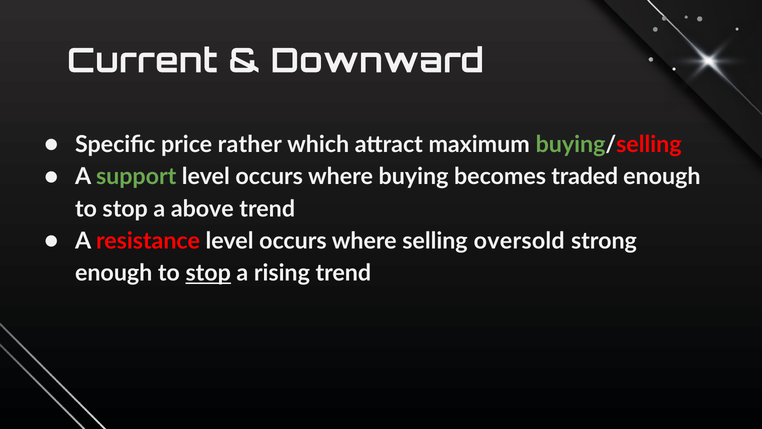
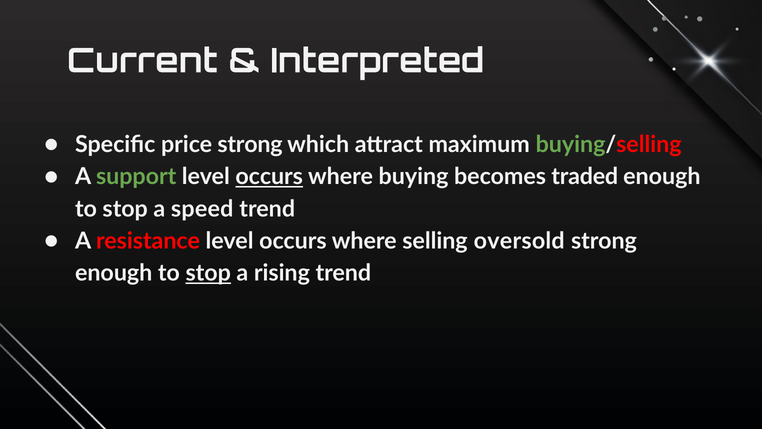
Downward: Downward -> Interpreted
price rather: rather -> strong
occurs at (269, 177) underline: none -> present
above: above -> speed
